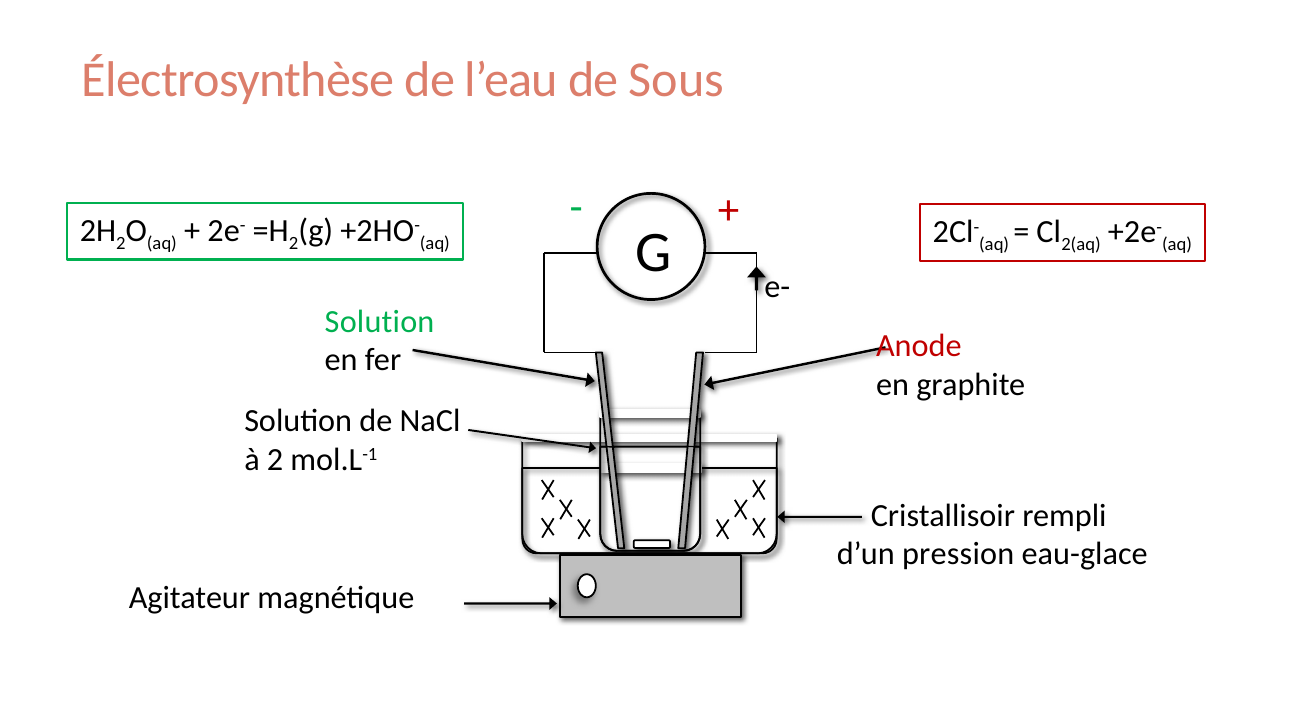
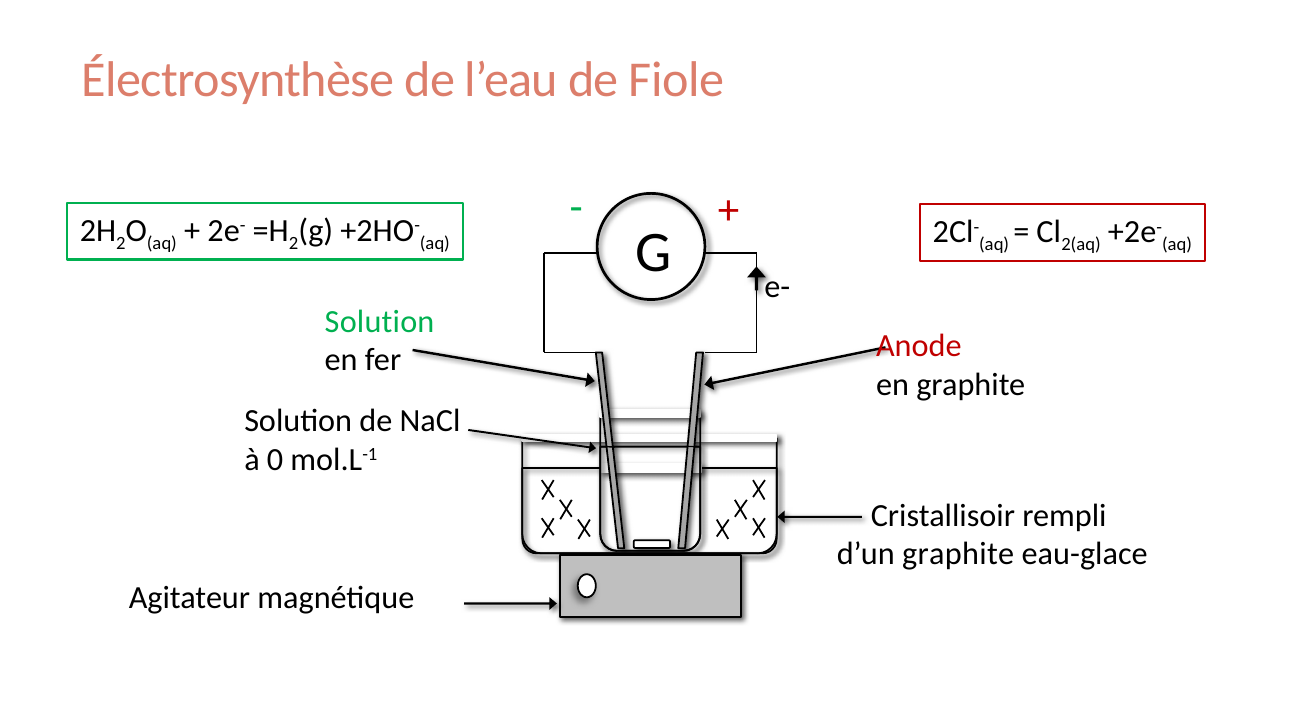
Sous: Sous -> Fiole
à 2: 2 -> 0
d’un pression: pression -> graphite
